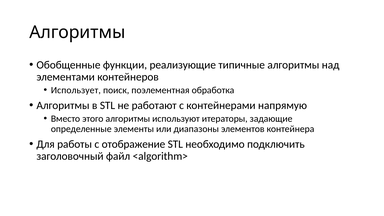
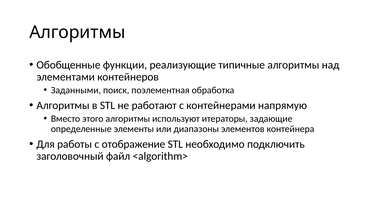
Использует: Использует -> Заданными
